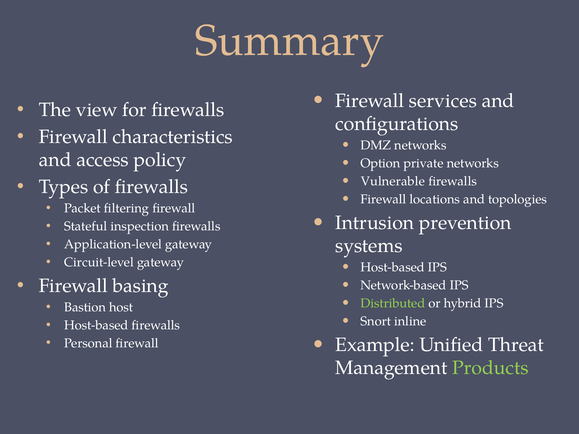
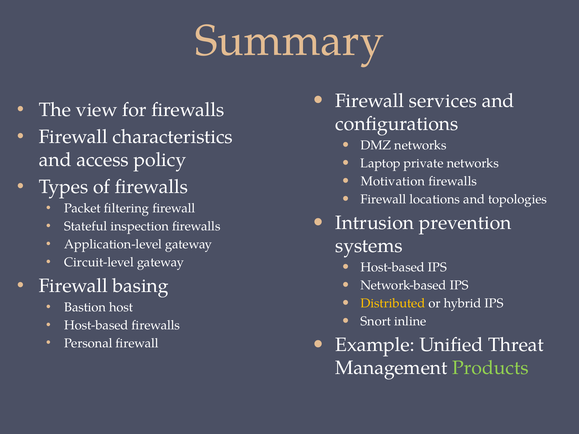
Option: Option -> Laptop
Vulnerable: Vulnerable -> Motivation
Distributed colour: light green -> yellow
